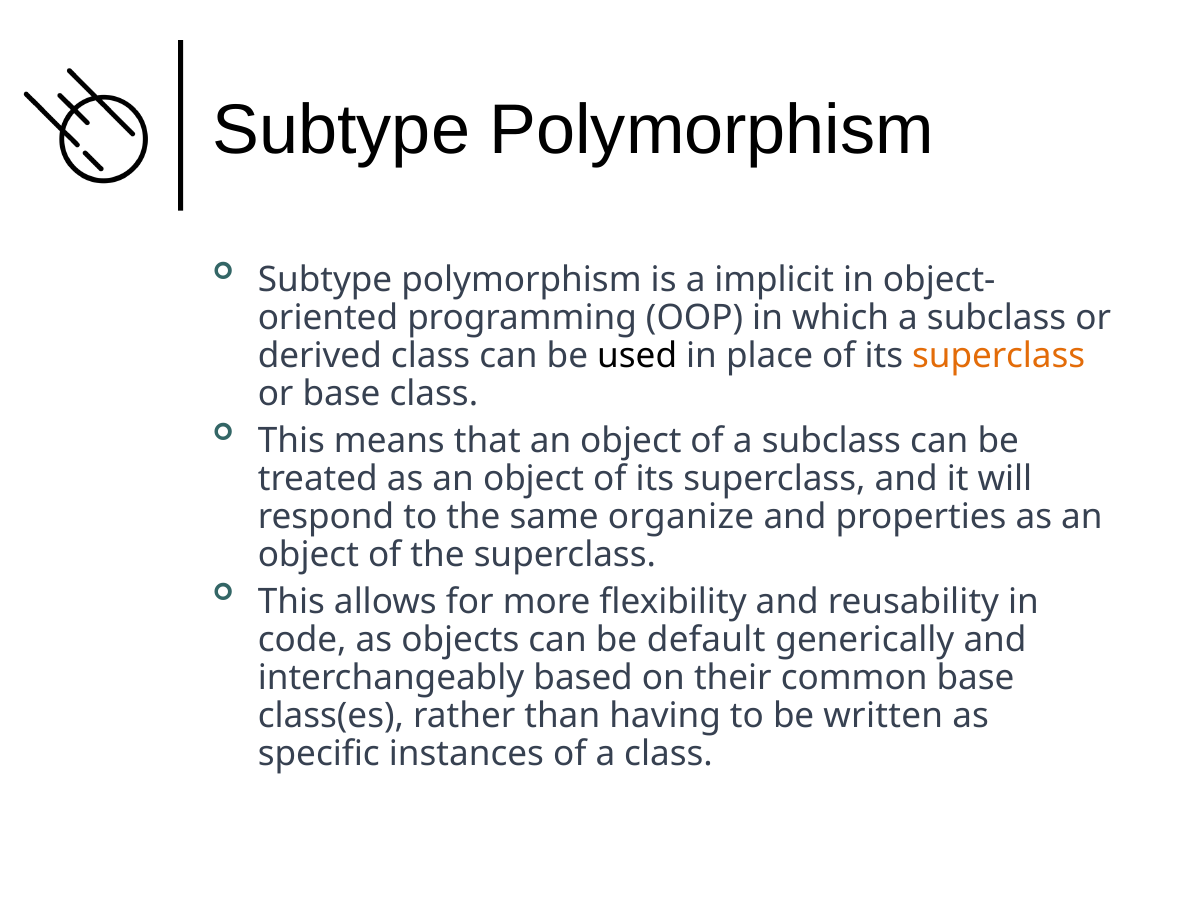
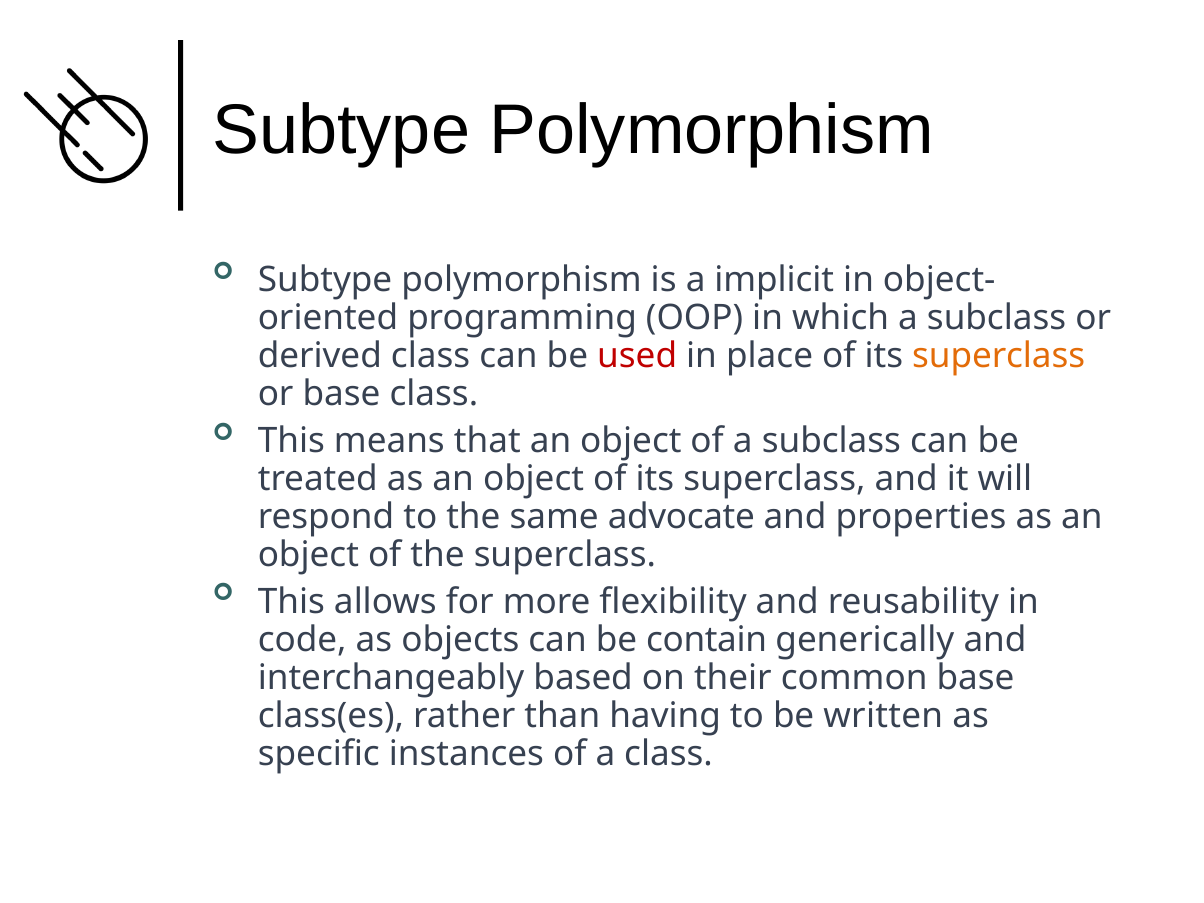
used colour: black -> red
organize: organize -> advocate
default: default -> contain
